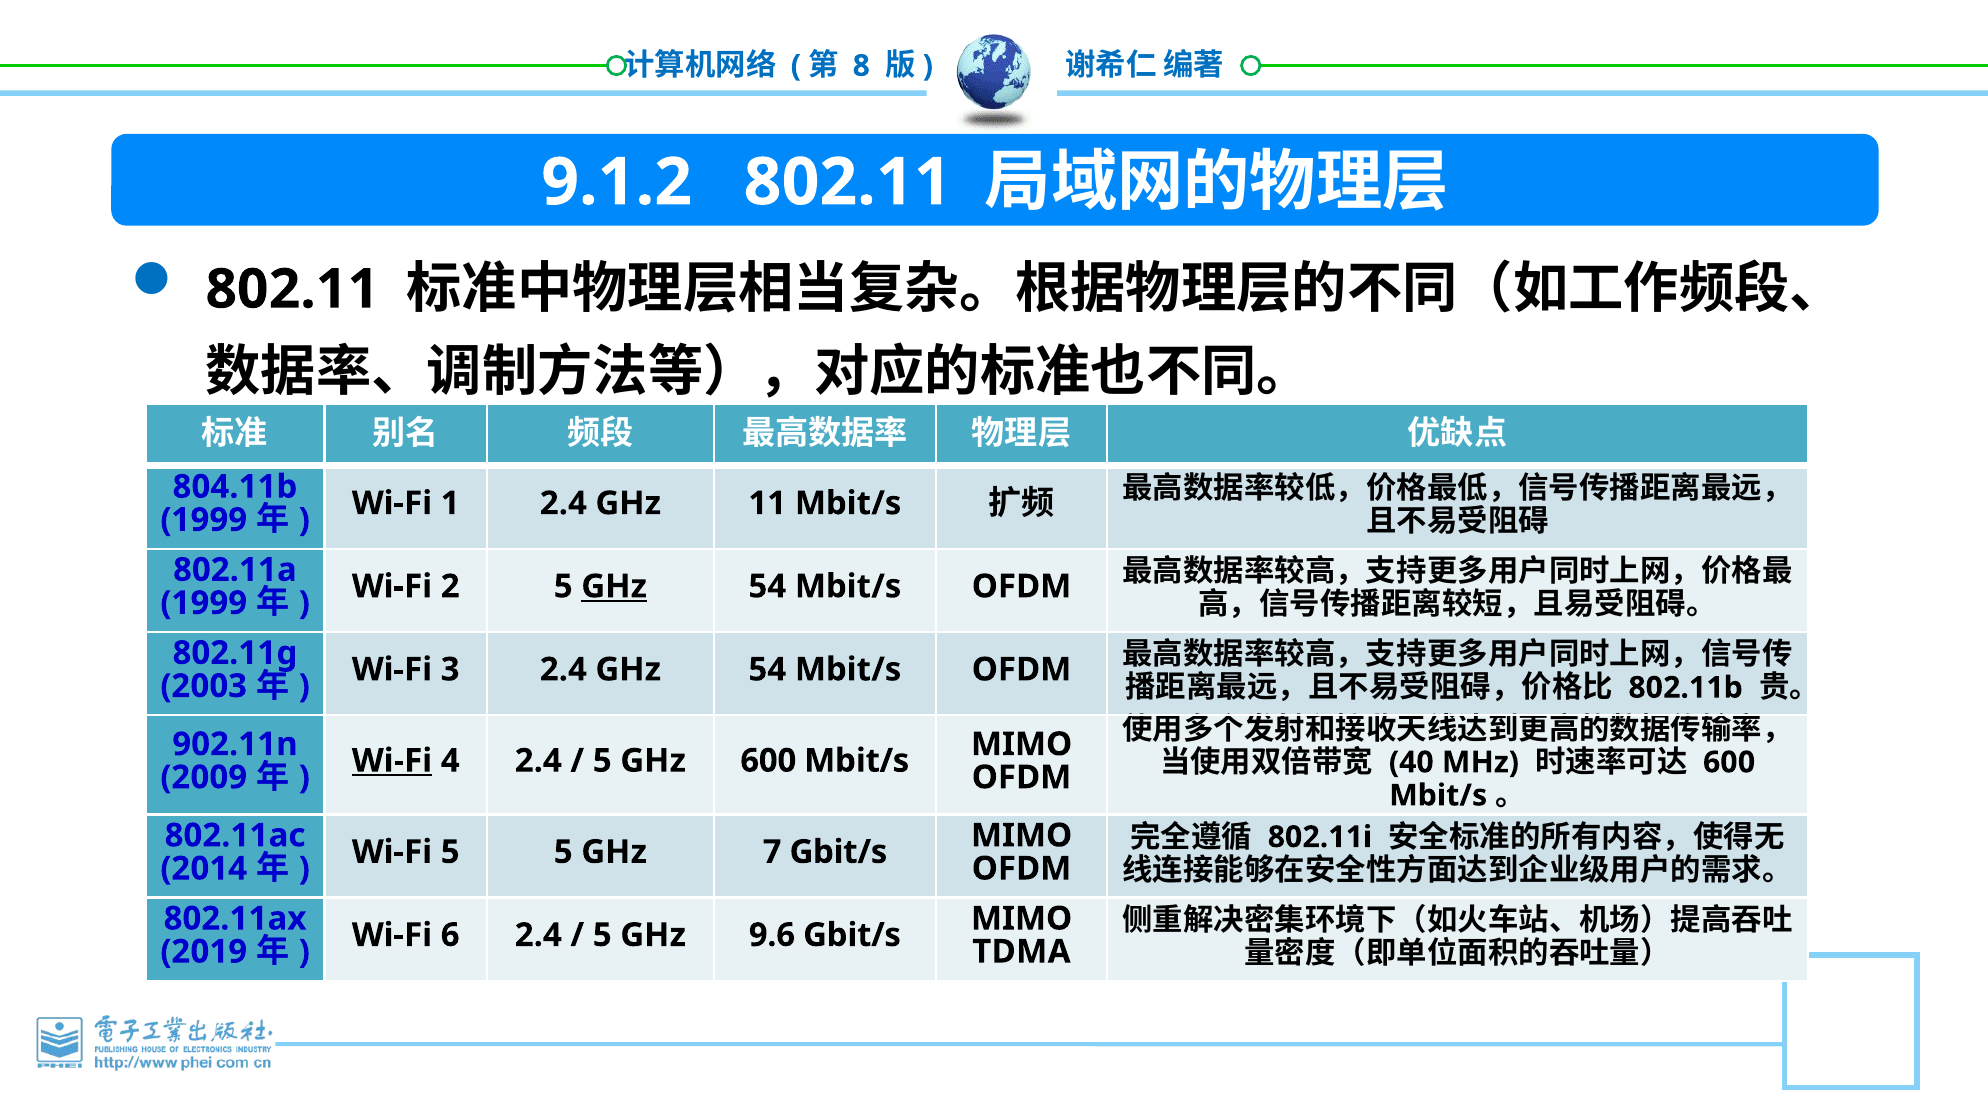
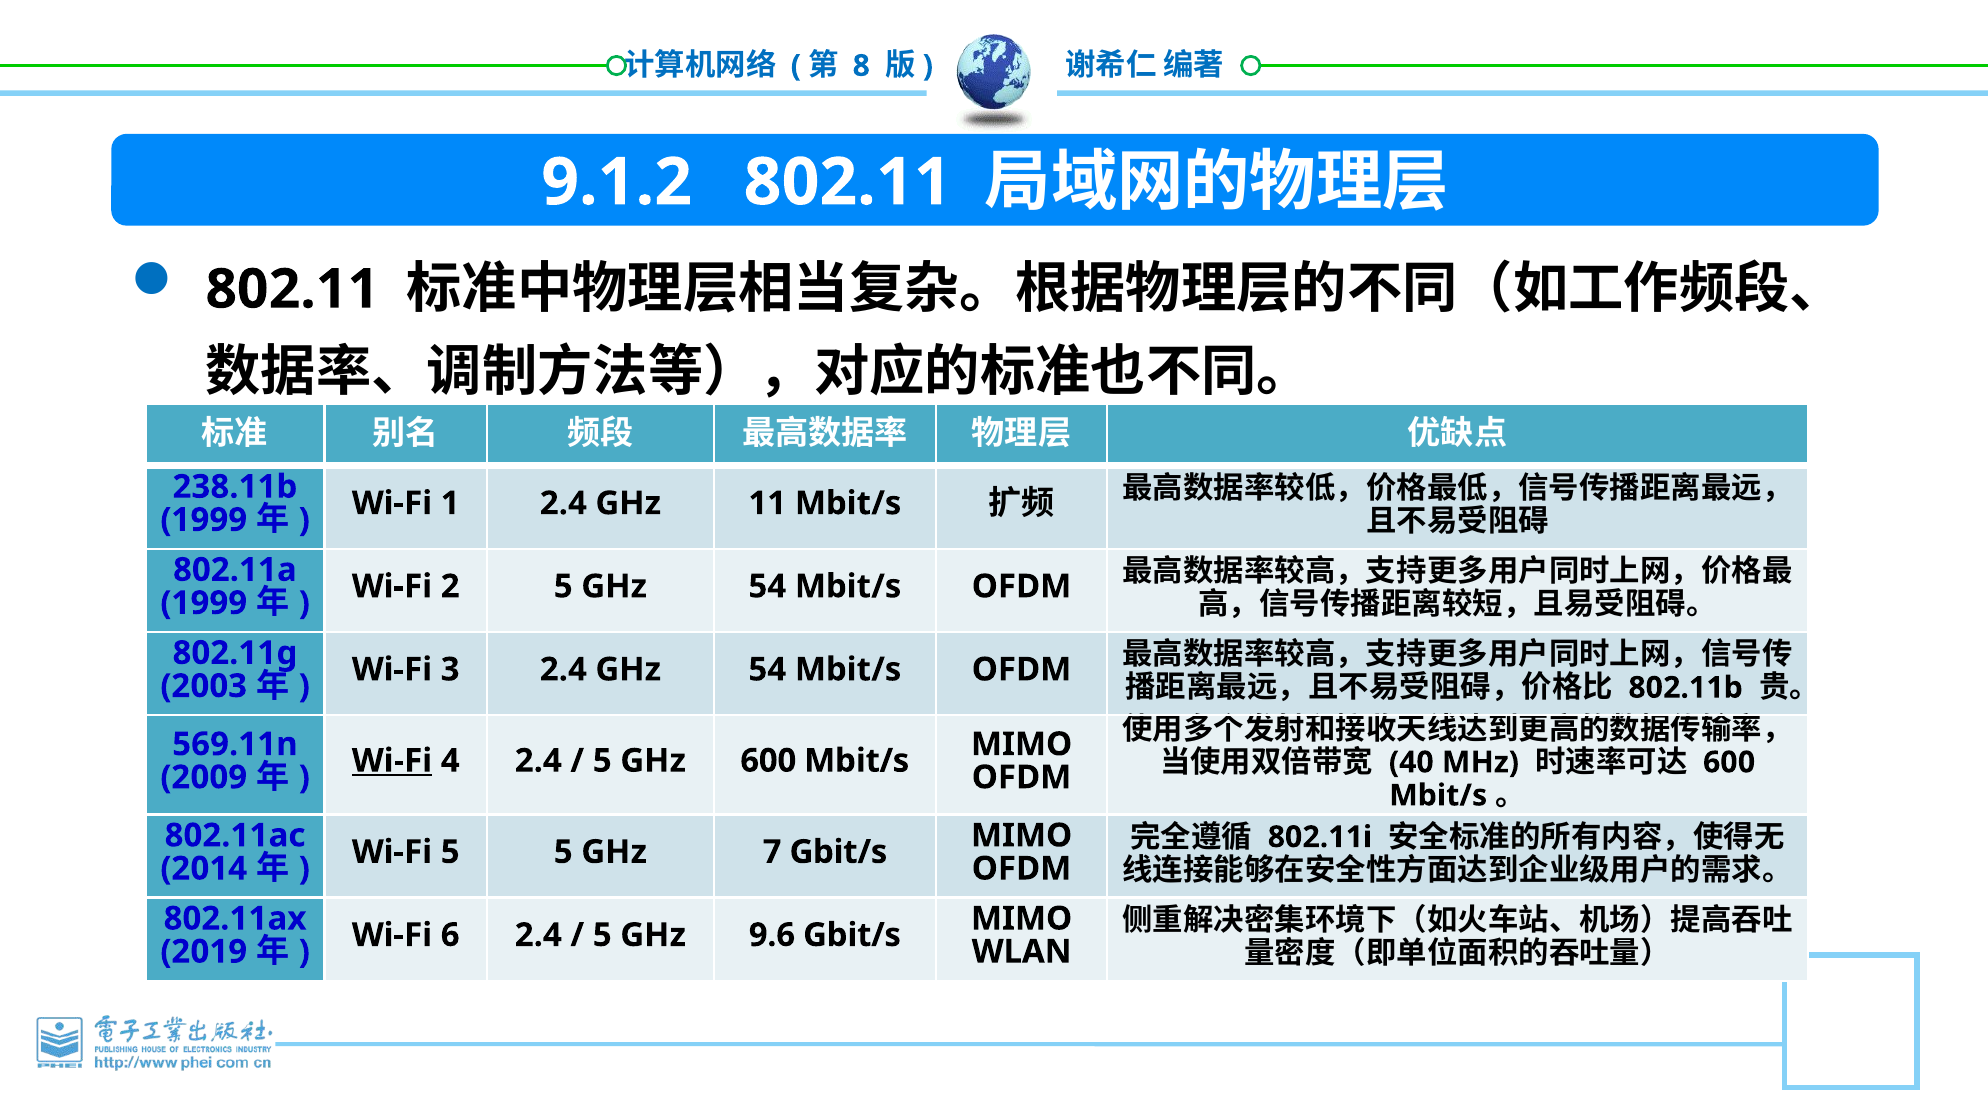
804.11b: 804.11b -> 238.11b
GHz at (614, 587) underline: present -> none
902.11n: 902.11n -> 569.11n
TDMA: TDMA -> WLAN
